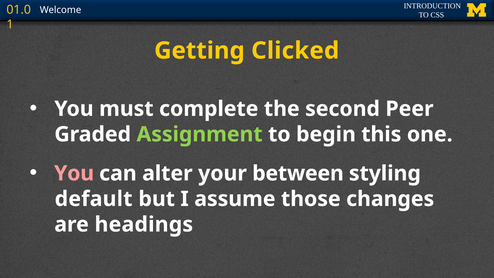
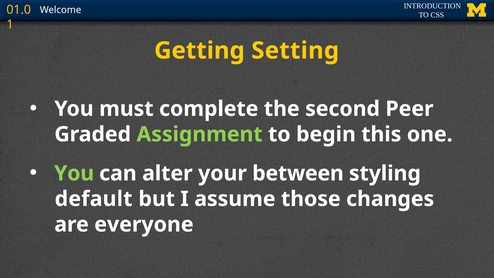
Clicked: Clicked -> Setting
You at (74, 173) colour: pink -> light green
headings: headings -> everyone
